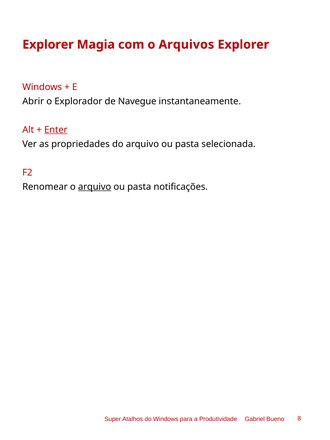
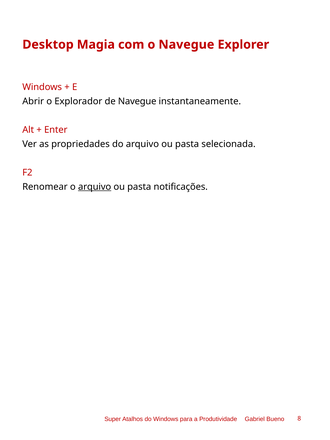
Explorer at (48, 45): Explorer -> Desktop
o Arquivos: Arquivos -> Navegue
Enter underline: present -> none
